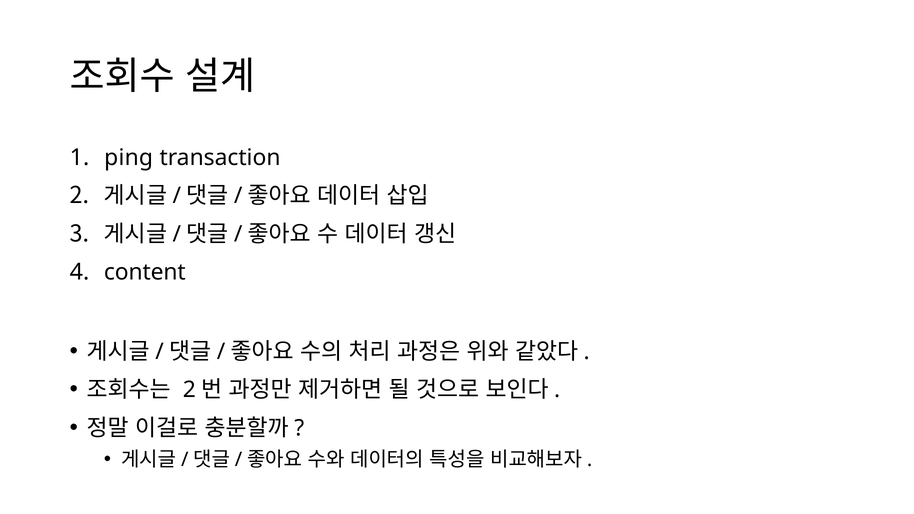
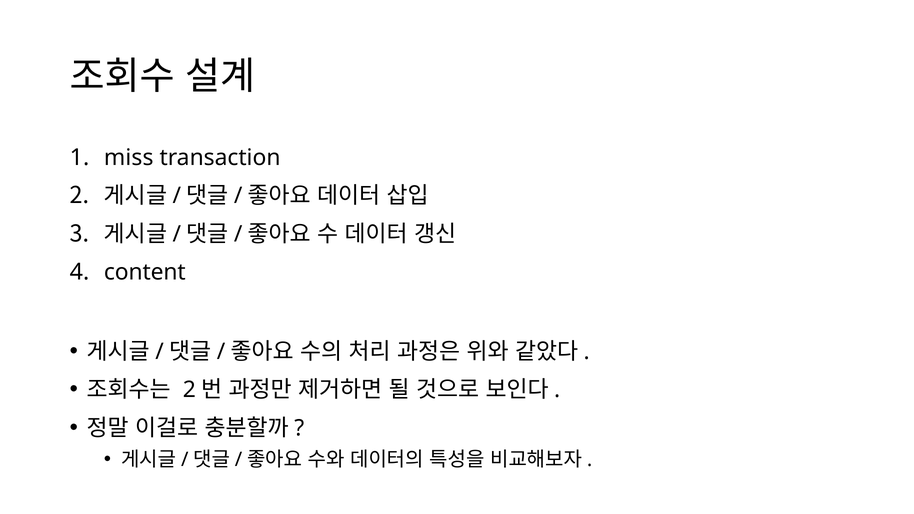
ping: ping -> miss
